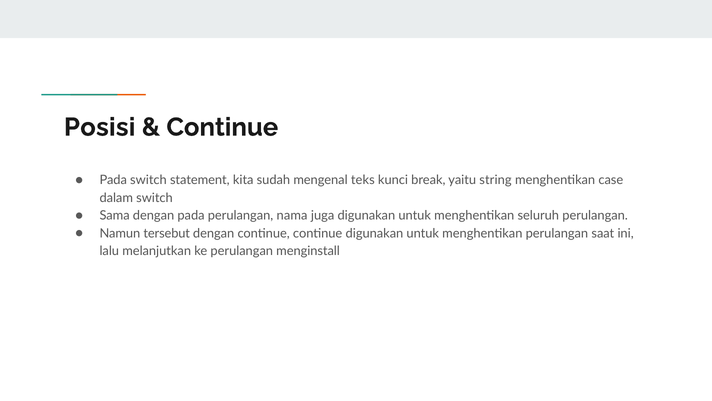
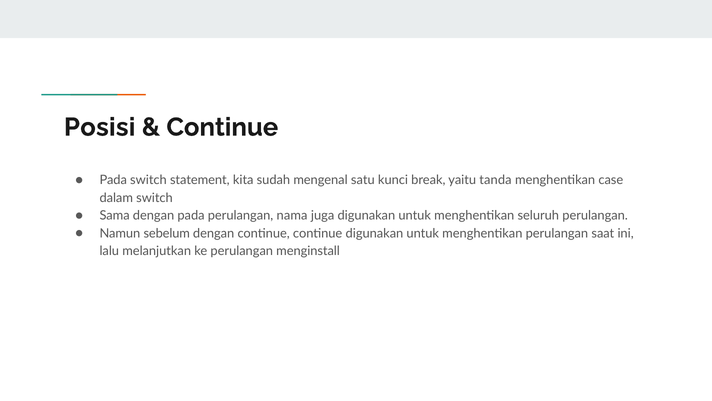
teks: teks -> satu
string: string -> tanda
tersebut: tersebut -> sebelum
